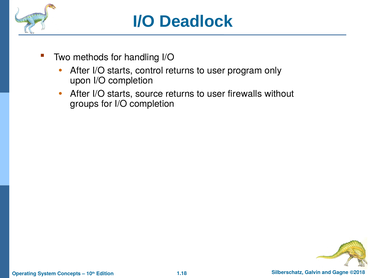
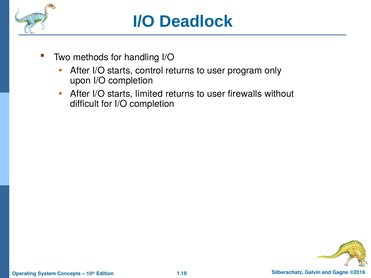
source: source -> limited
groups: groups -> difficult
